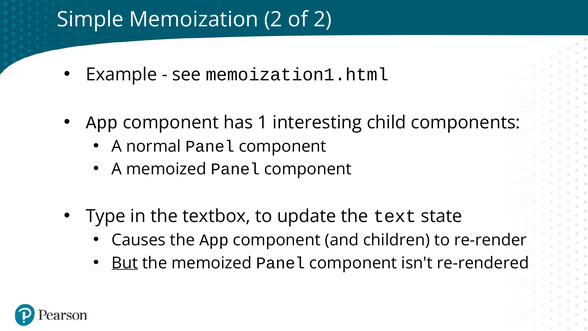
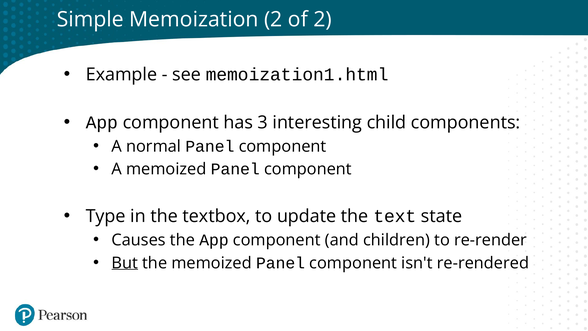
1: 1 -> 3
